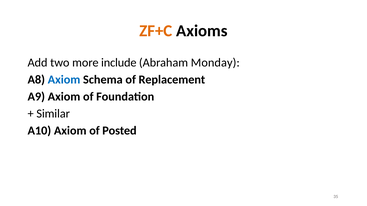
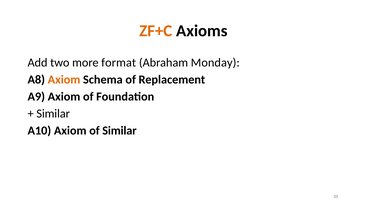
include: include -> format
Axiom at (64, 80) colour: blue -> orange
of Posted: Posted -> Similar
